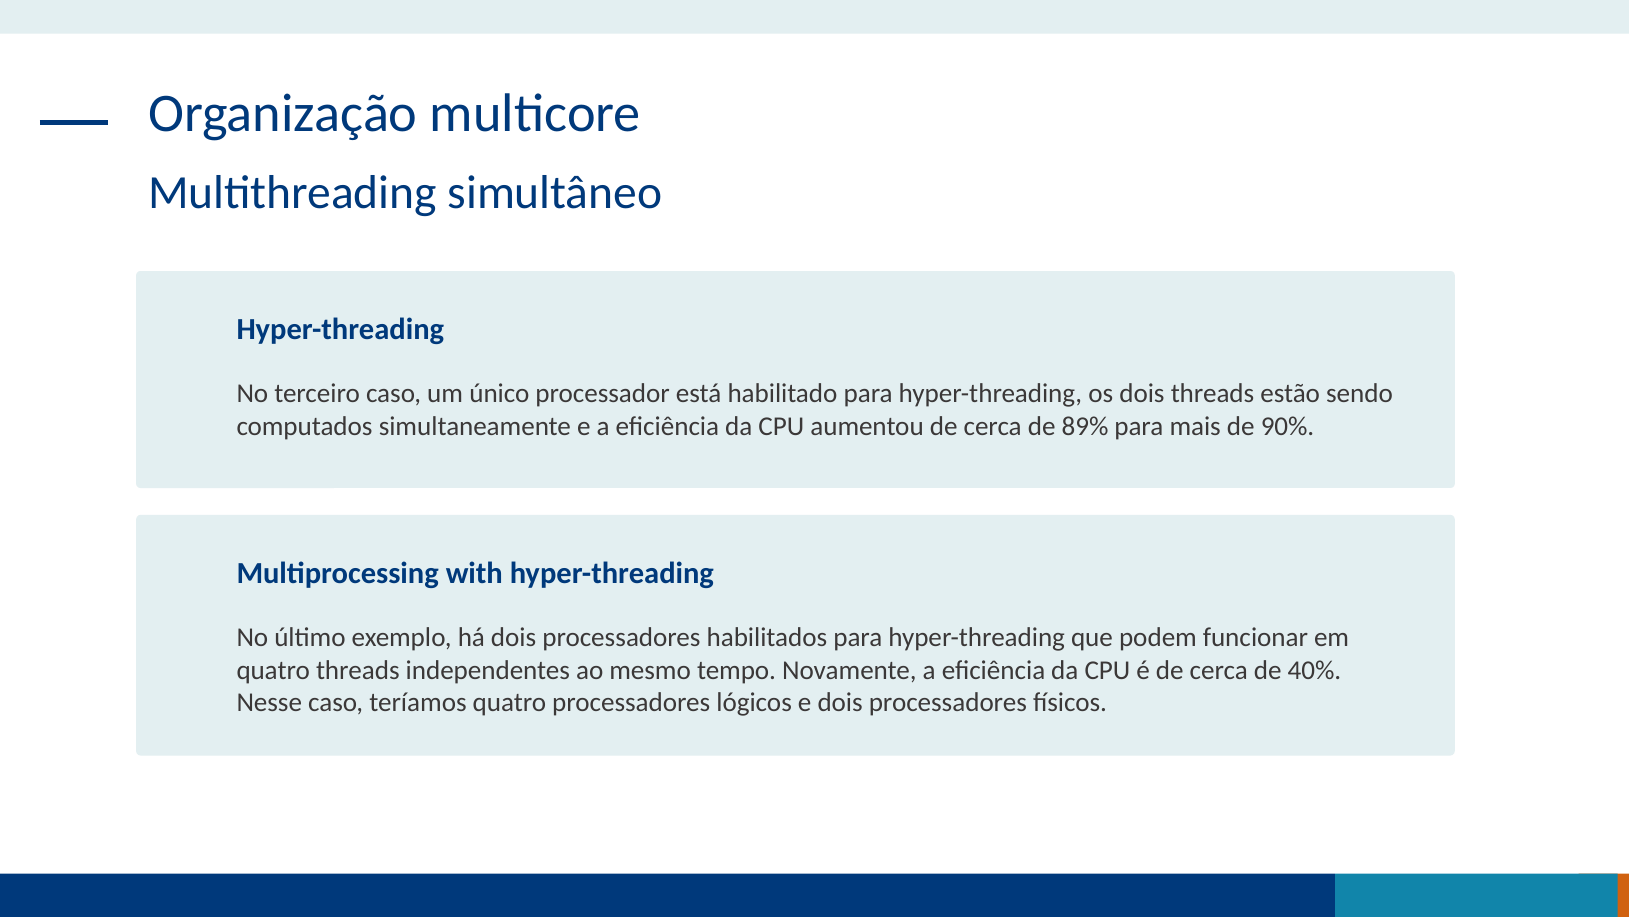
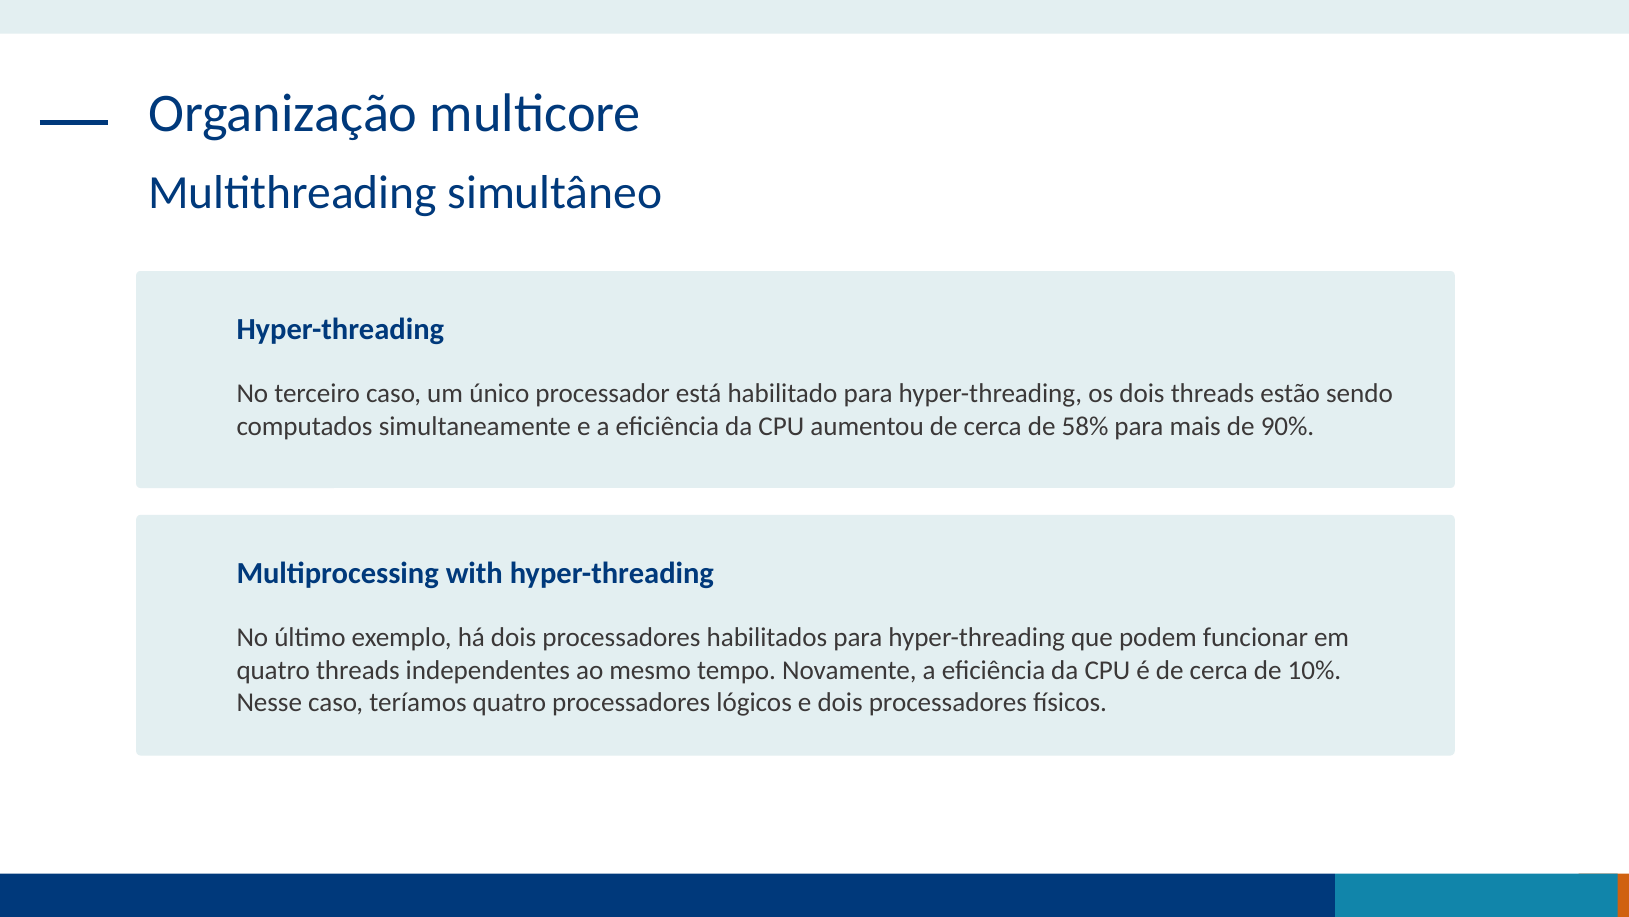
89%: 89% -> 58%
40%: 40% -> 10%
